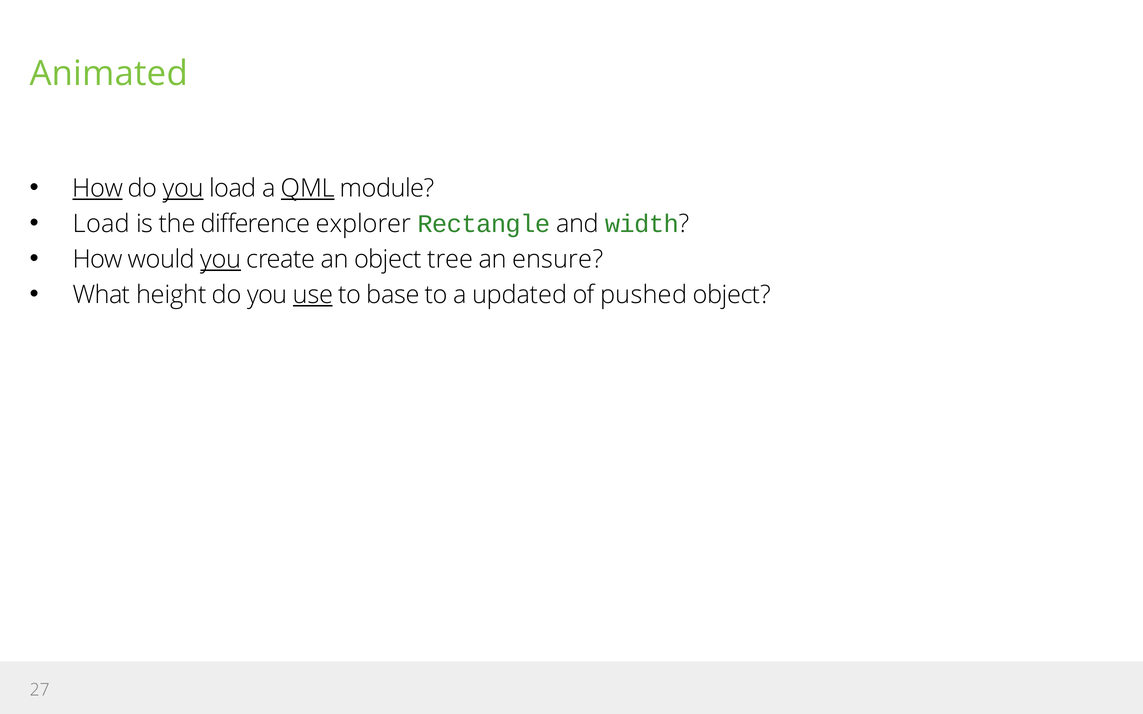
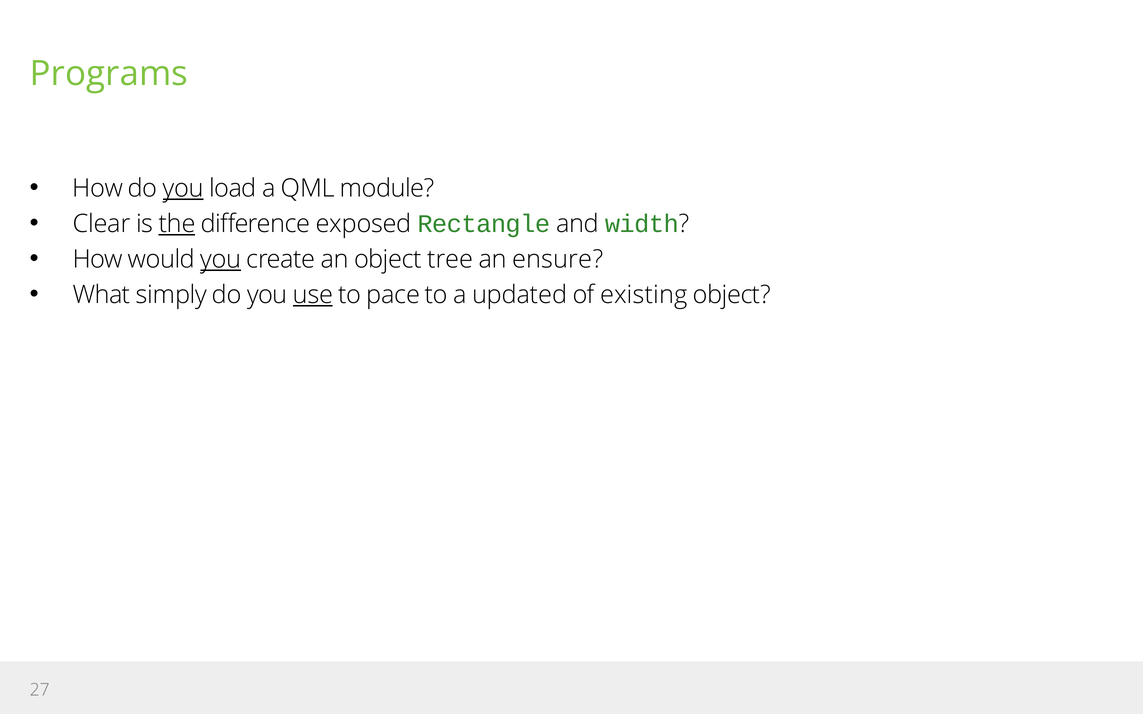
Animated: Animated -> Programs
How at (98, 188) underline: present -> none
QML underline: present -> none
Load at (101, 224): Load -> Clear
the underline: none -> present
explorer: explorer -> exposed
height: height -> simply
base: base -> pace
pushed: pushed -> existing
